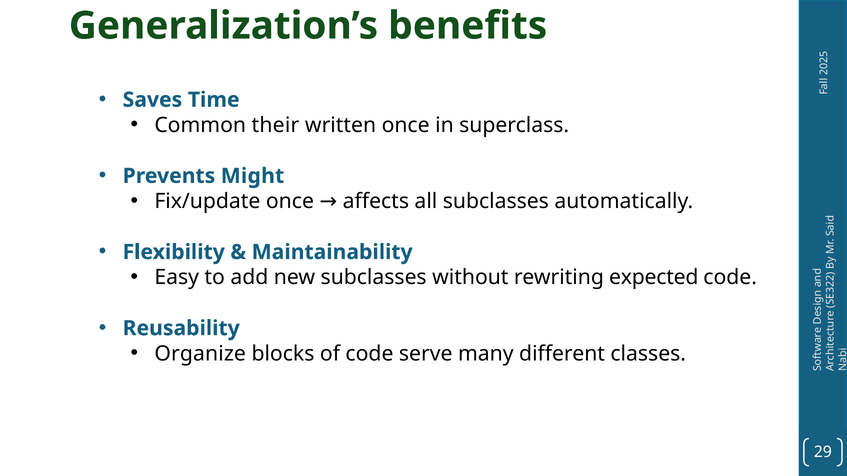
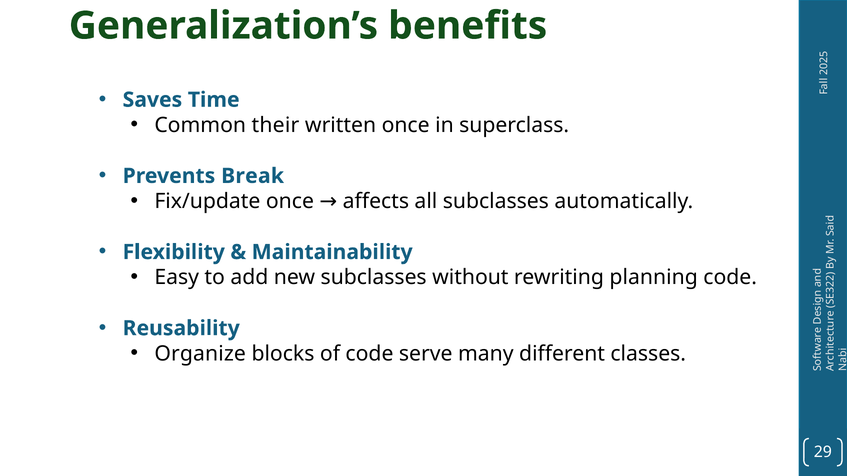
Might: Might -> Break
expected: expected -> planning
